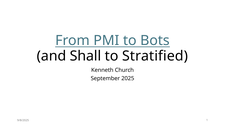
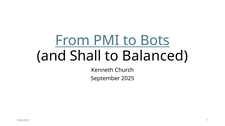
Stratified: Stratified -> Balanced
